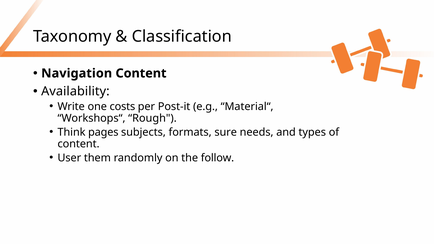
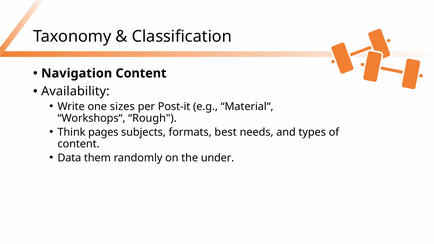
costs: costs -> sizes
sure: sure -> best
User: User -> Data
follow: follow -> under
